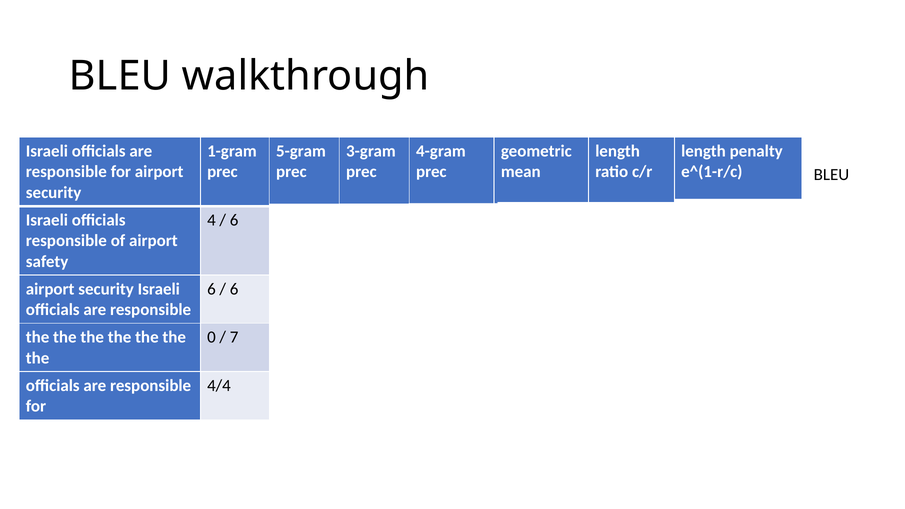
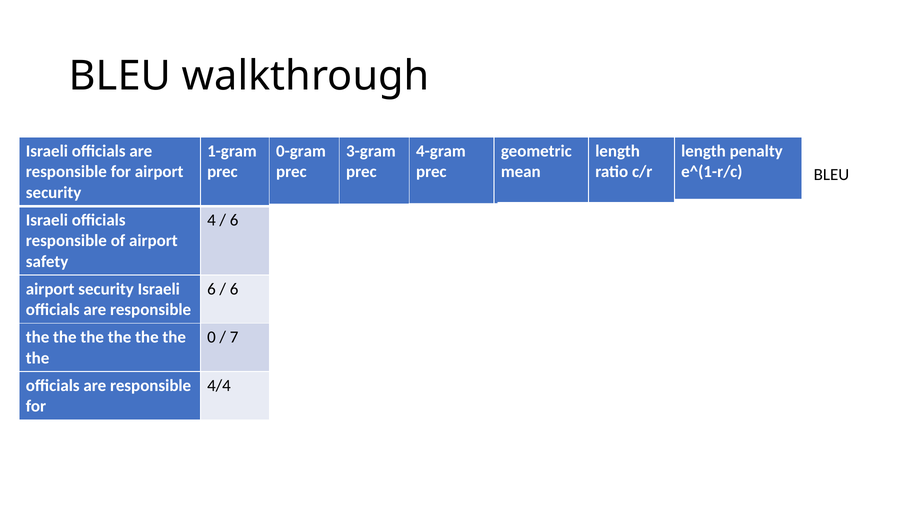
5-gram: 5-gram -> 0-gram
